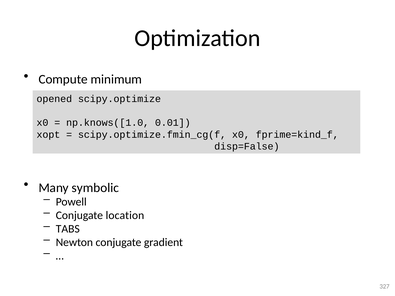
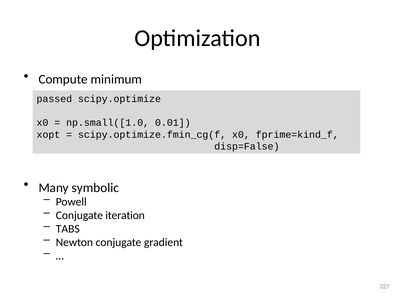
opened: opened -> passed
np.knows([1.0: np.knows([1.0 -> np.small([1.0
location: location -> iteration
